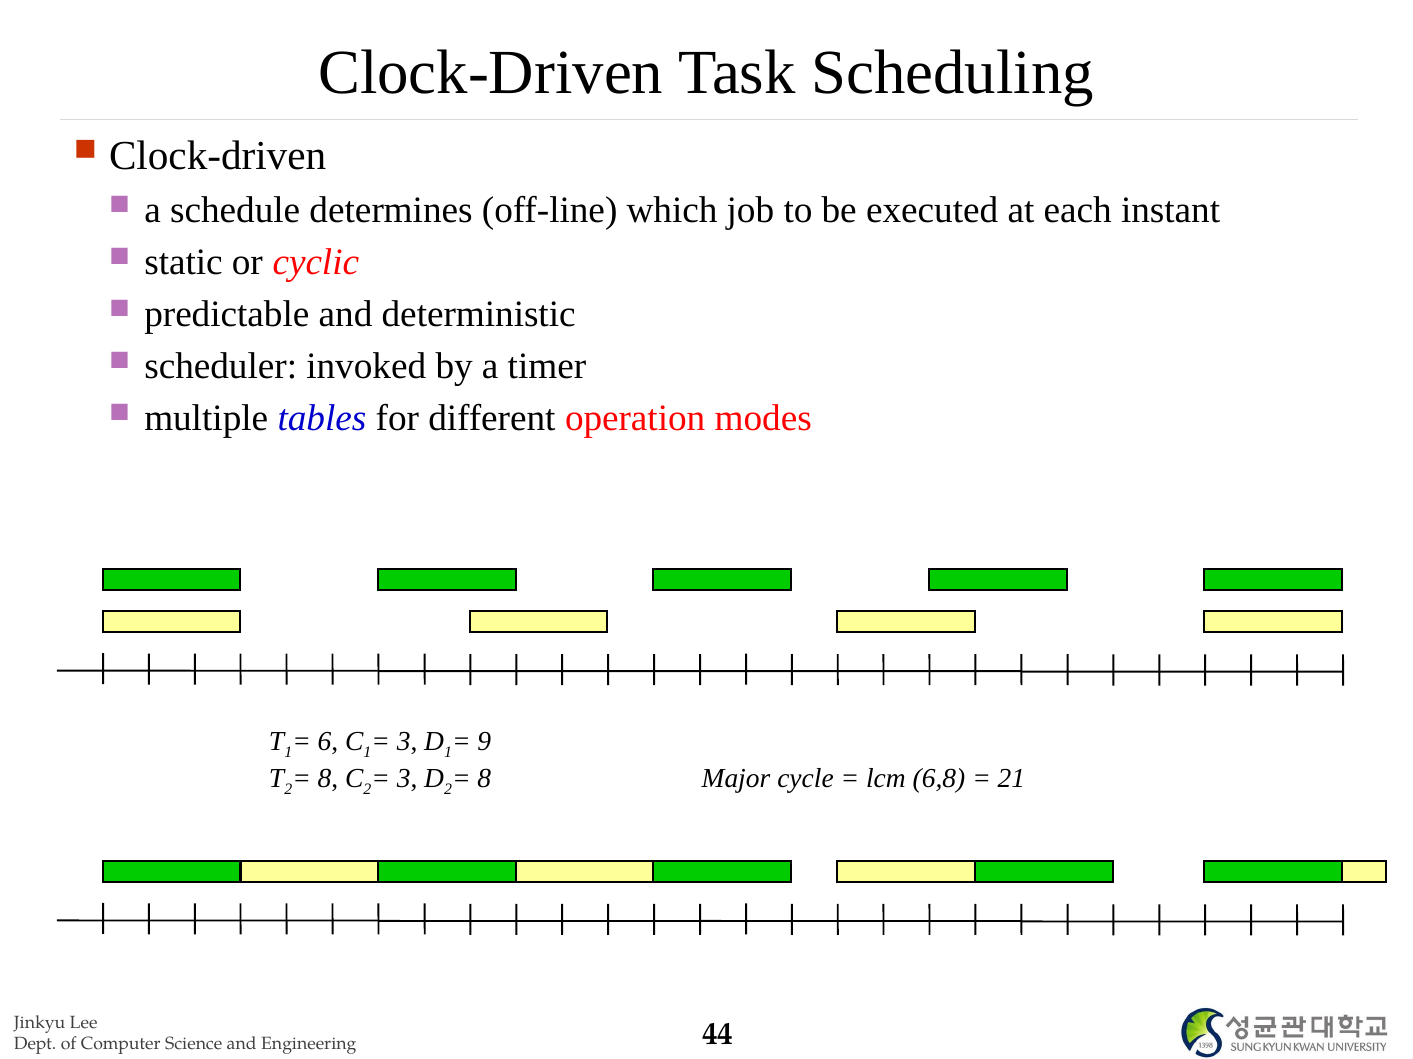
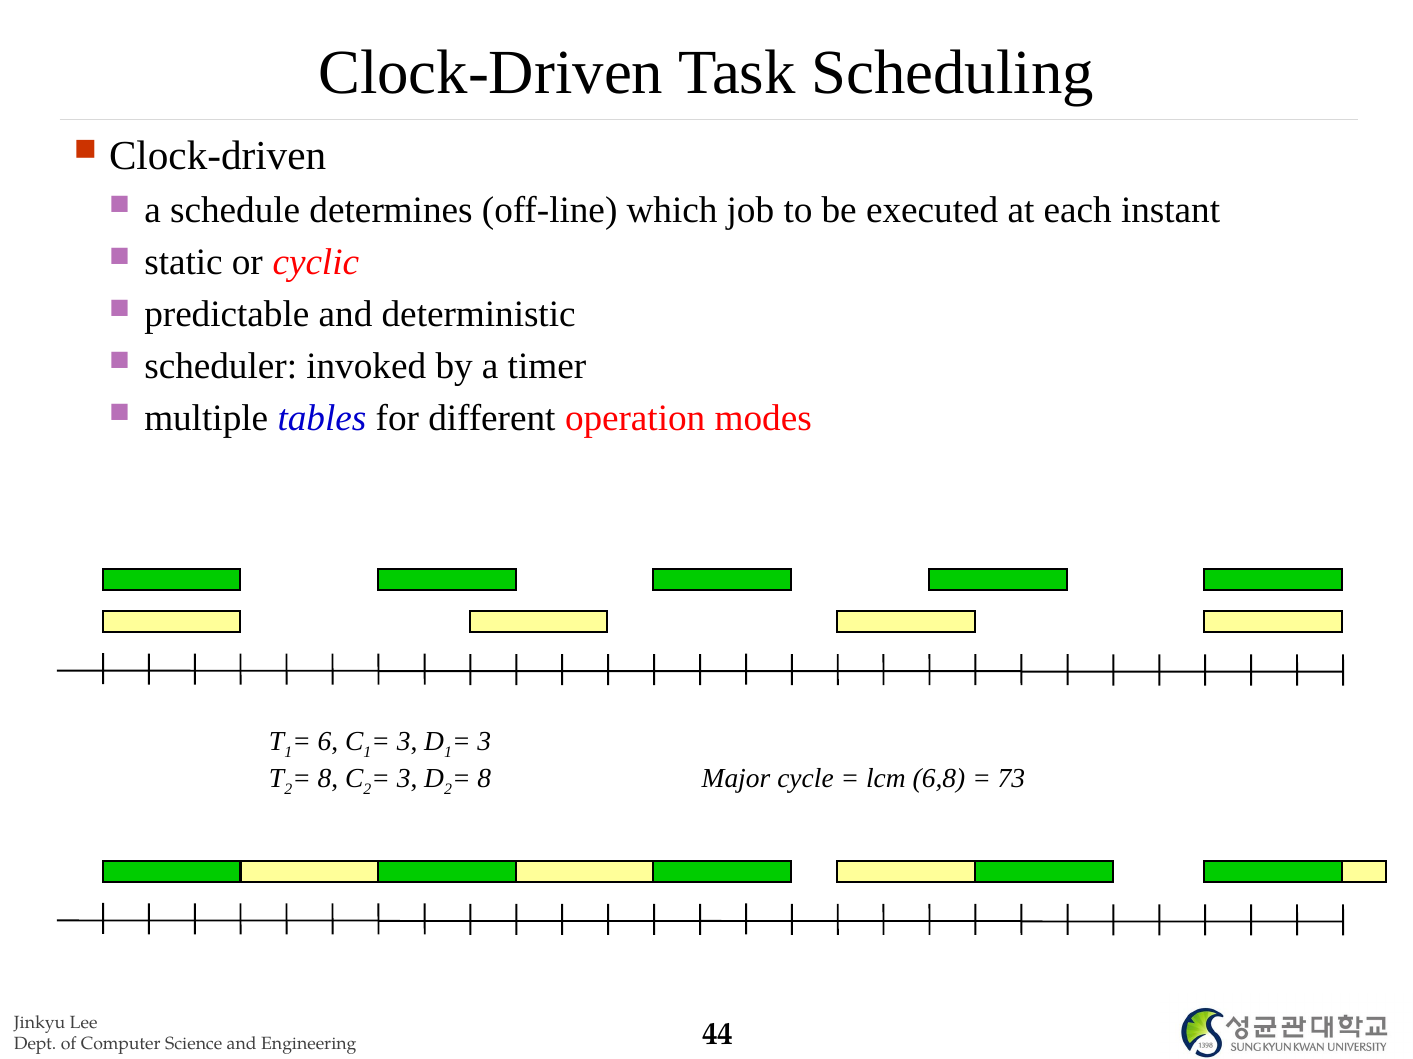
9 at (484, 742): 9 -> 3
21: 21 -> 73
